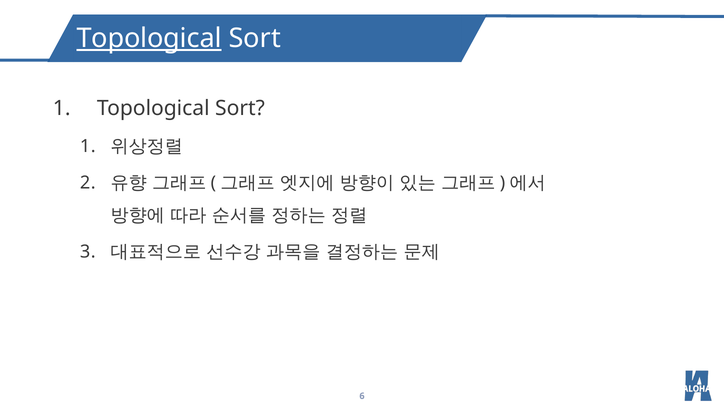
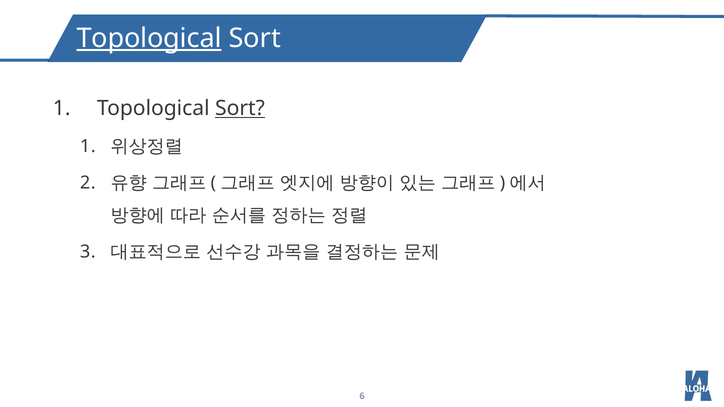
Sort at (240, 109) underline: none -> present
